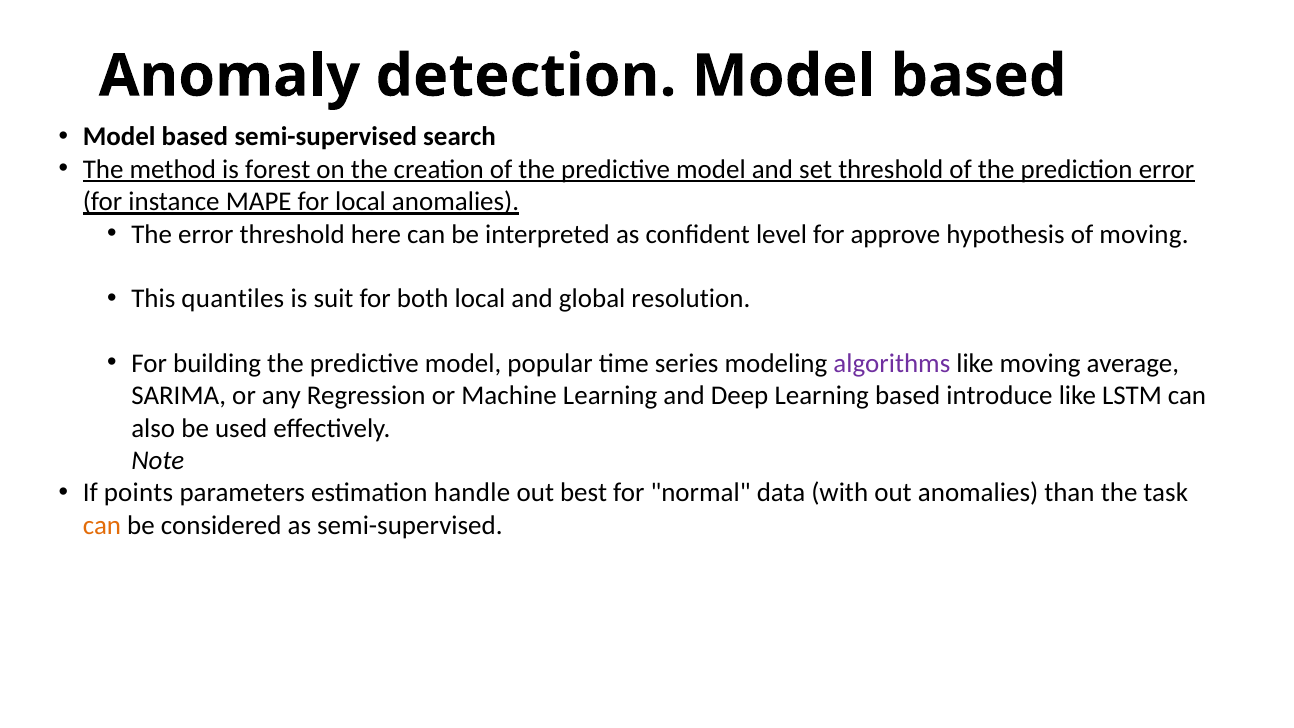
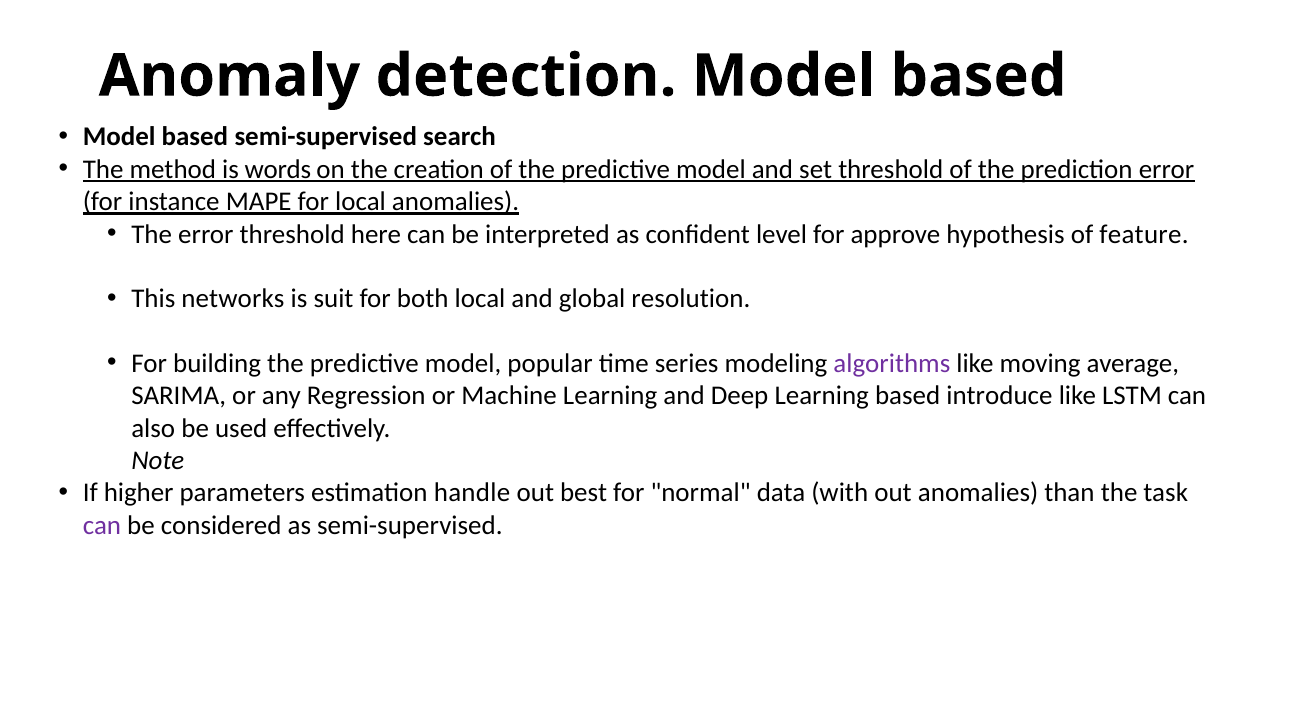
forest: forest -> words
of moving: moving -> feature
quantiles: quantiles -> networks
points: points -> higher
can at (102, 525) colour: orange -> purple
